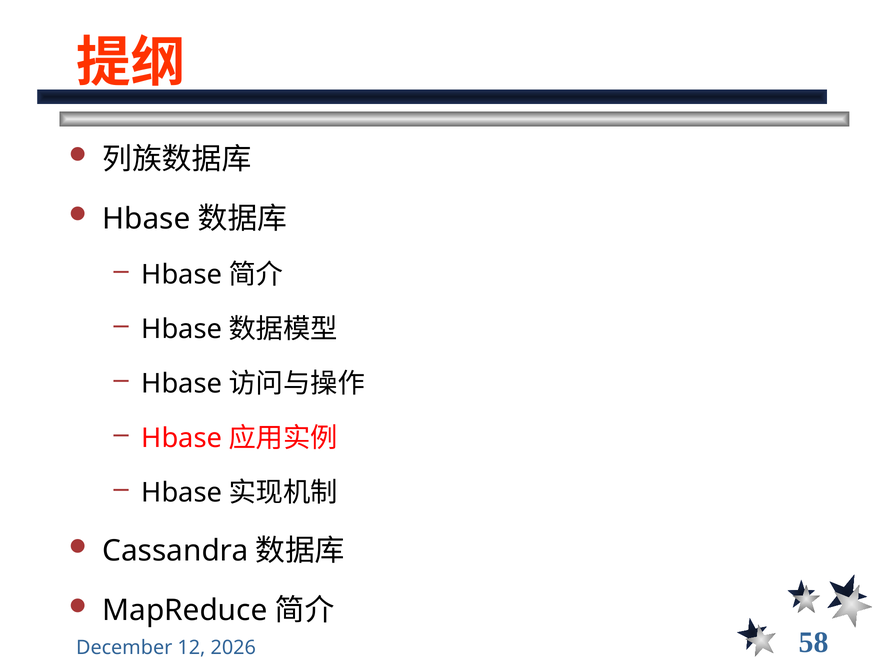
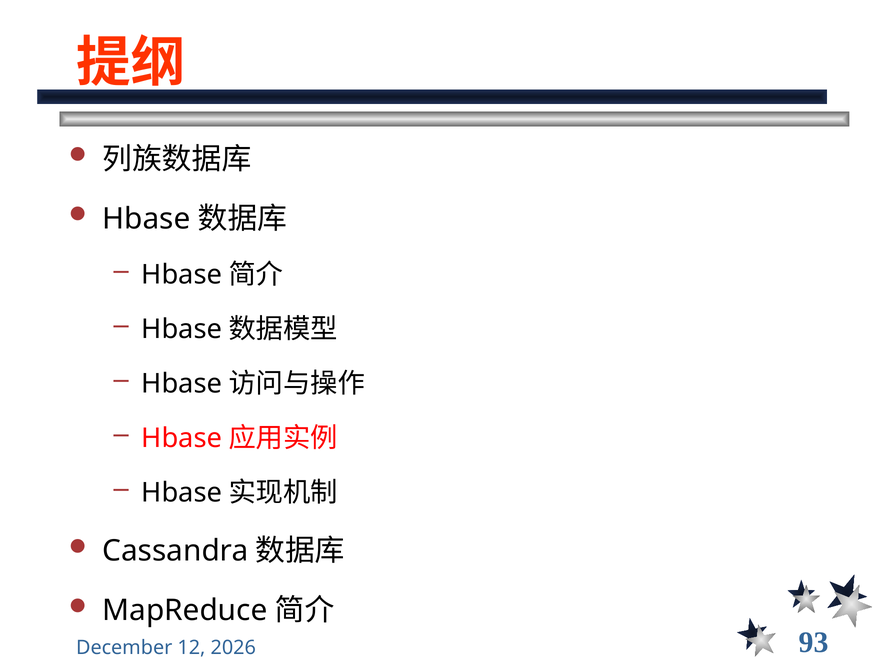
58: 58 -> 93
